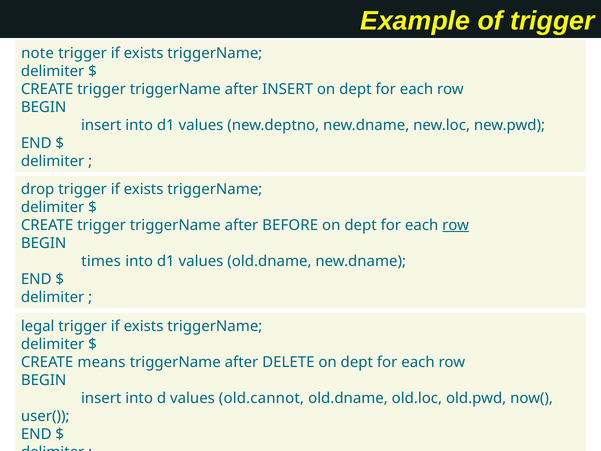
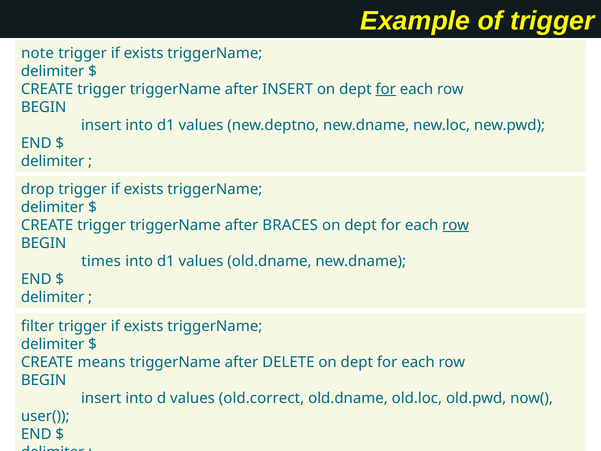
for at (386, 89) underline: none -> present
BEFORE: BEFORE -> BRACES
legal: legal -> filter
old.cannot: old.cannot -> old.correct
